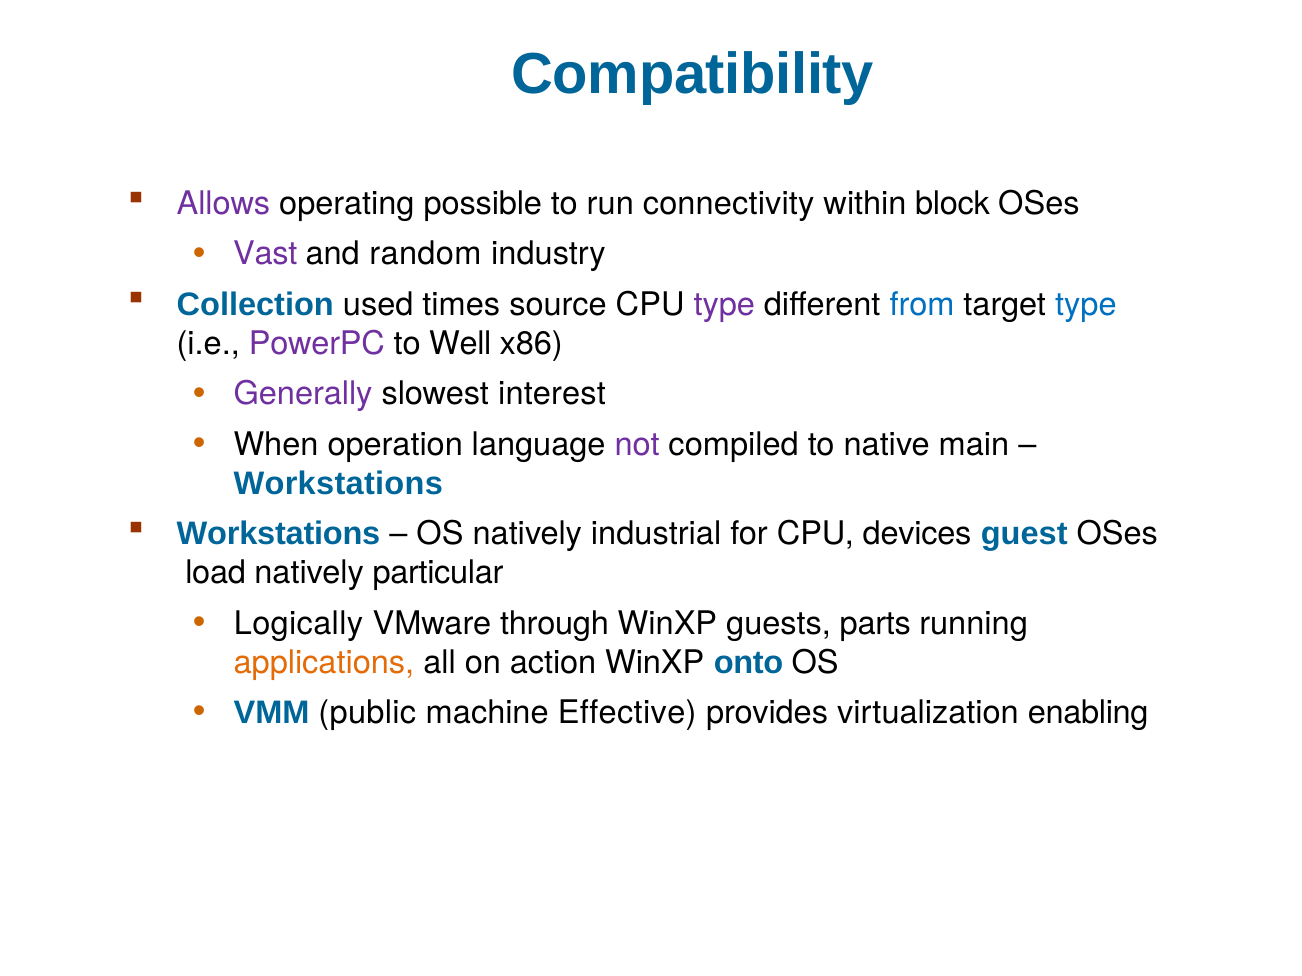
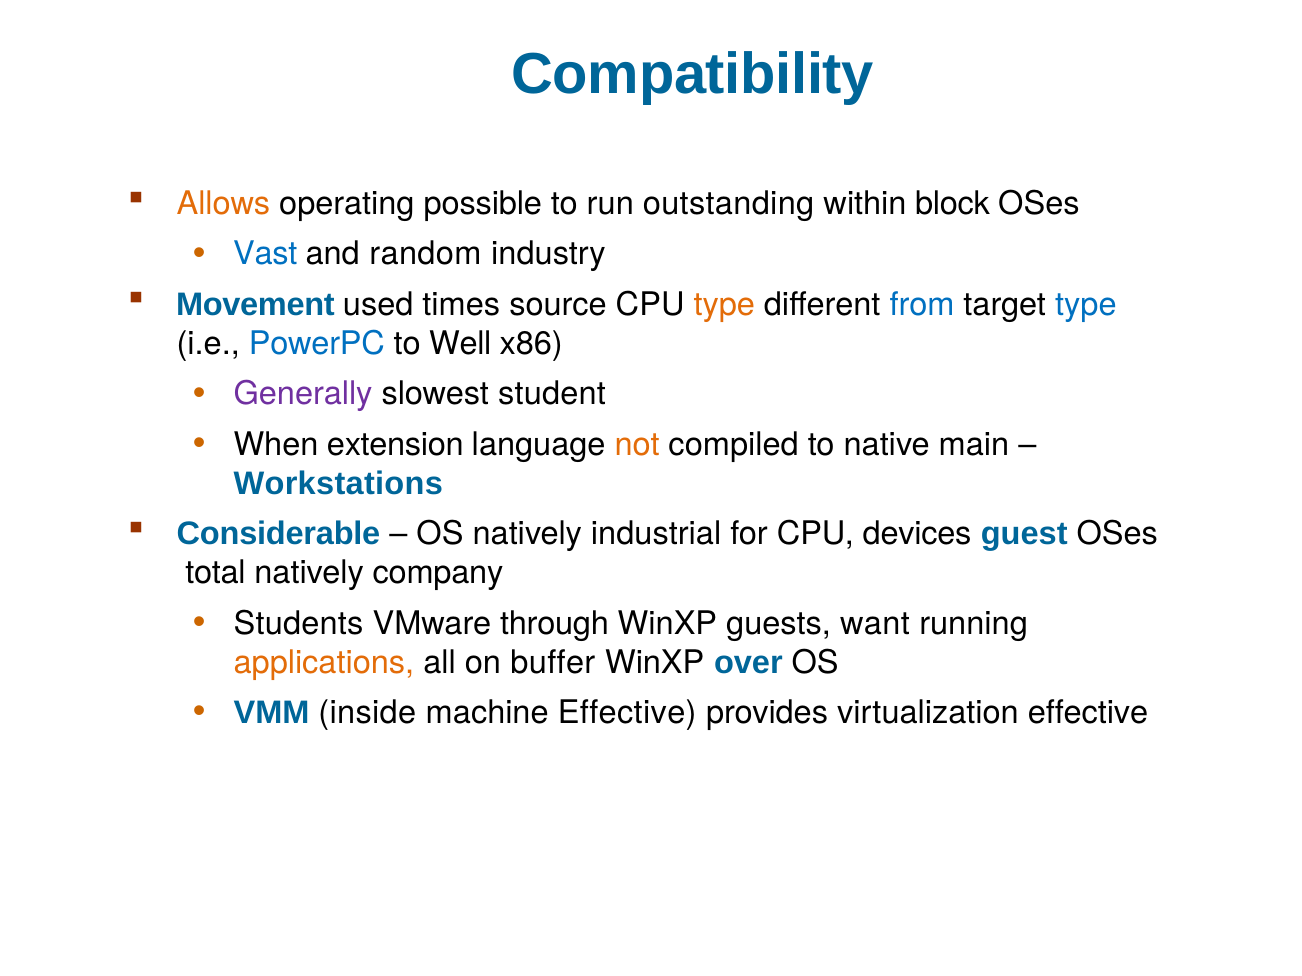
Allows colour: purple -> orange
connectivity: connectivity -> outstanding
Vast colour: purple -> blue
Collection: Collection -> Movement
type at (724, 305) colour: purple -> orange
PowerPC colour: purple -> blue
interest: interest -> student
operation: operation -> extension
not colour: purple -> orange
Workstations at (279, 534): Workstations -> Considerable
load: load -> total
particular: particular -> company
Logically: Logically -> Students
parts: parts -> want
action: action -> buffer
onto: onto -> over
public: public -> inside
virtualization enabling: enabling -> effective
